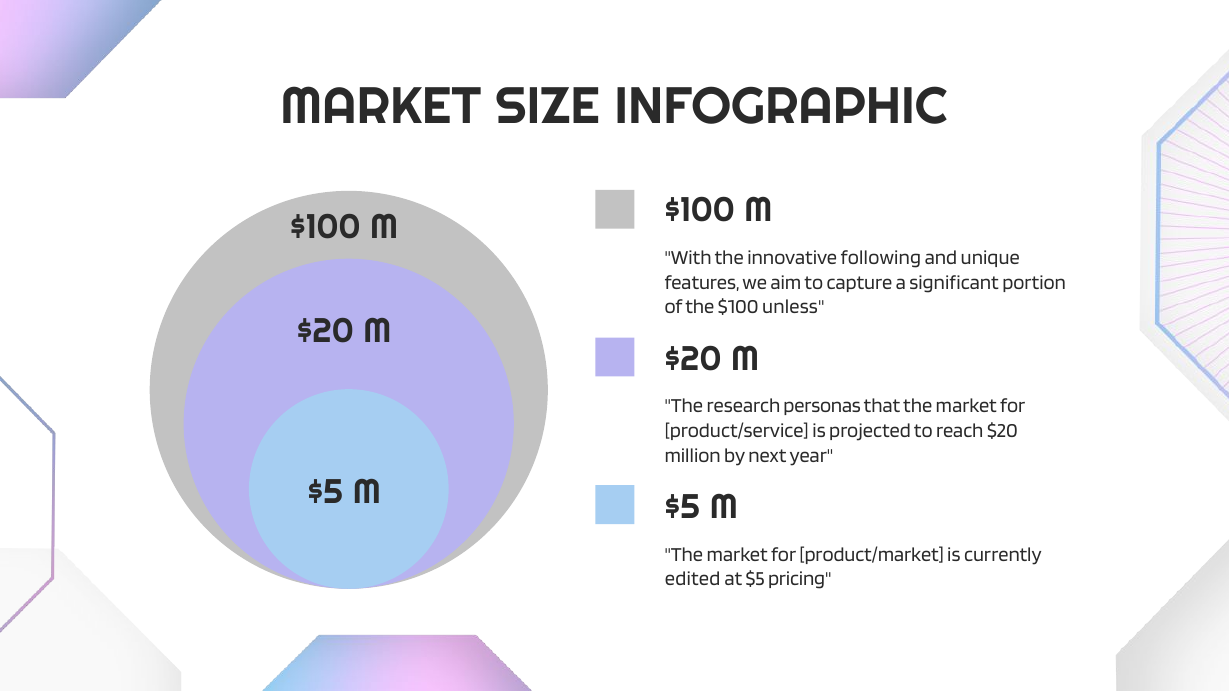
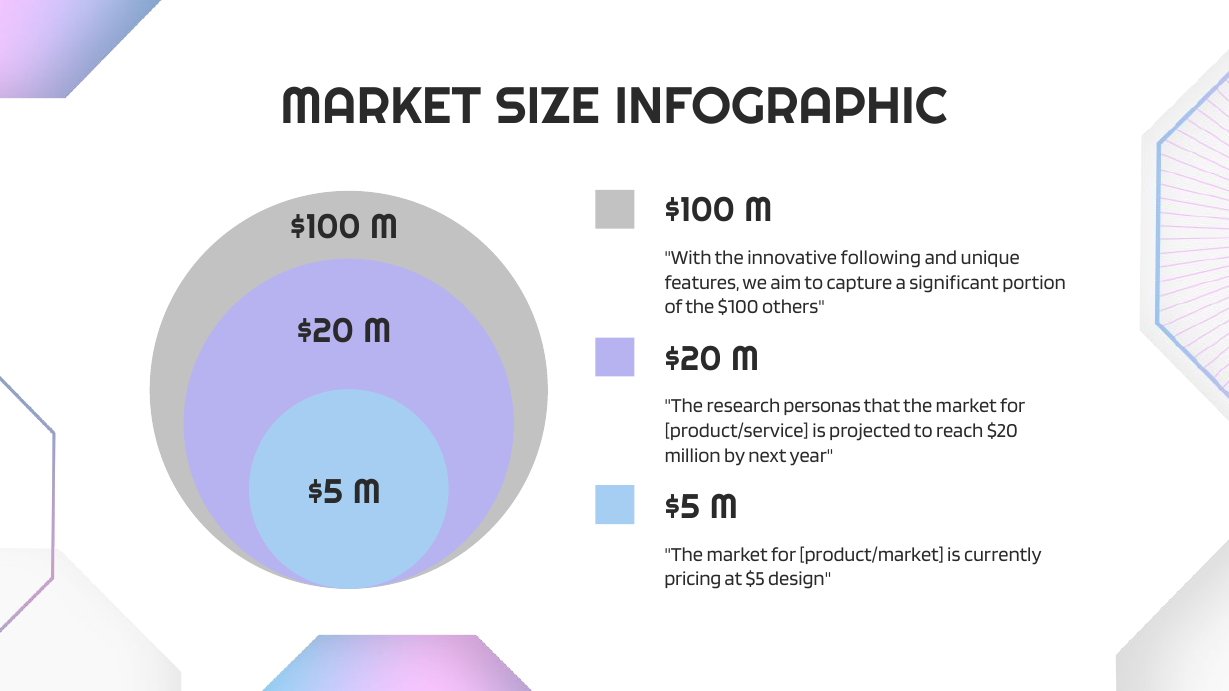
unless: unless -> others
edited: edited -> pricing
pricing: pricing -> design
